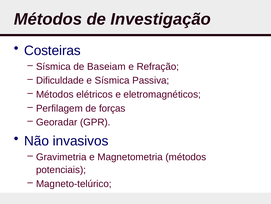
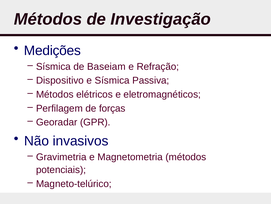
Costeiras: Costeiras -> Medições
Dificuldade: Dificuldade -> Dispositivo
